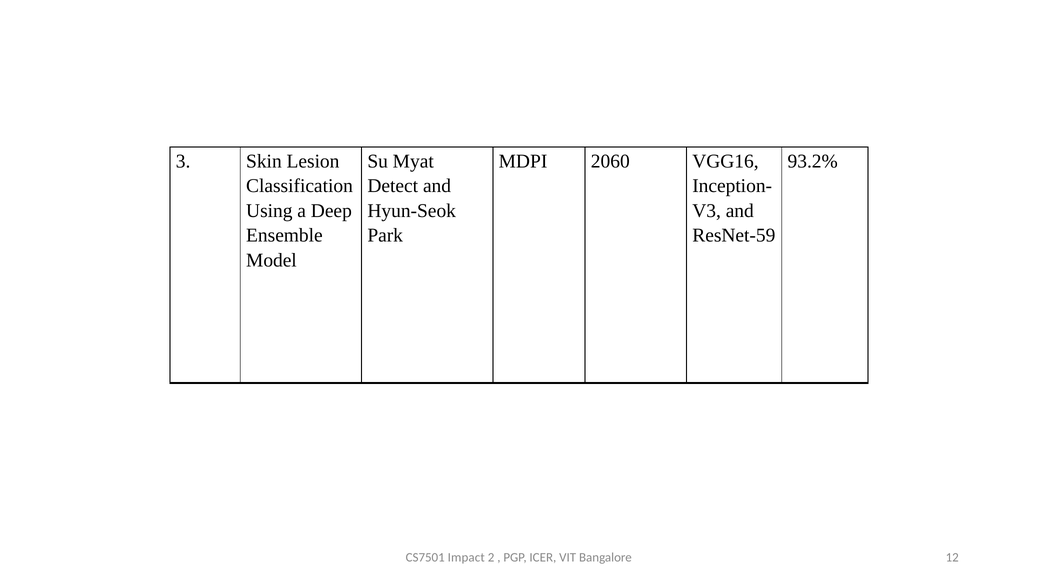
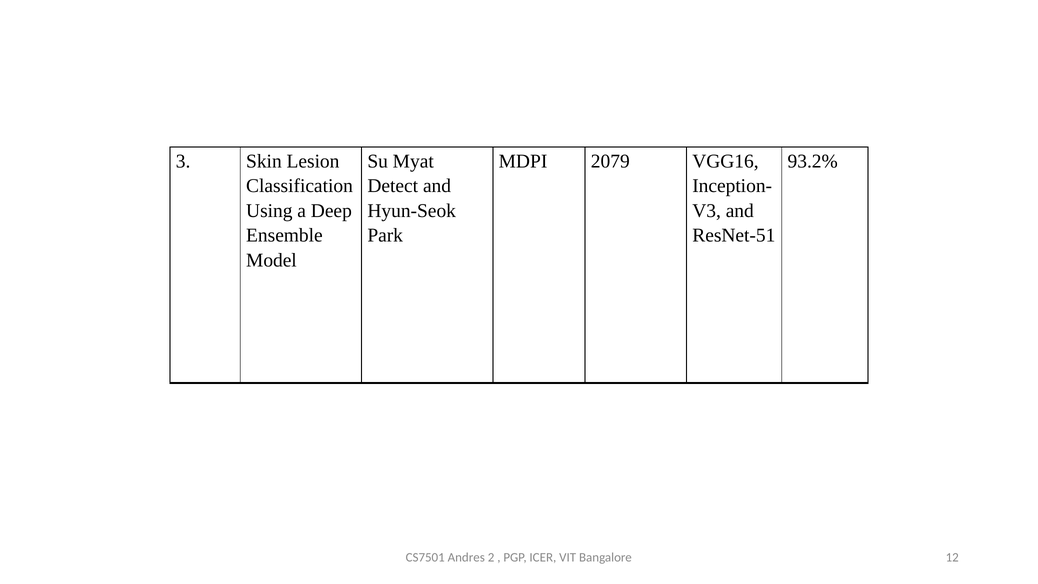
2060: 2060 -> 2079
ResNet-59: ResNet-59 -> ResNet-51
Impact: Impact -> Andres
